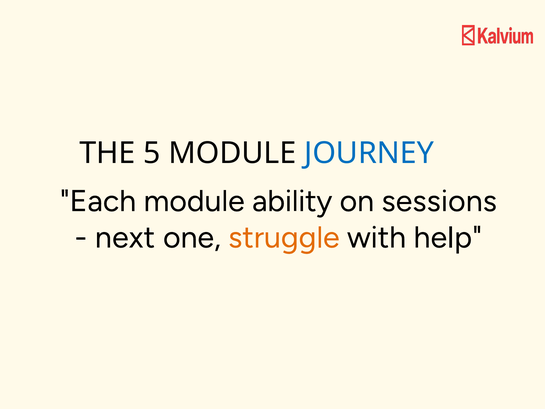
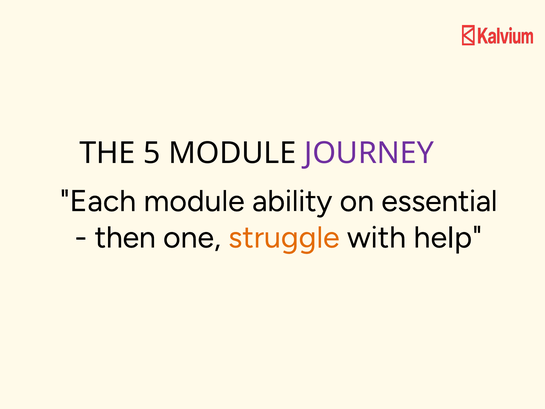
JOURNEY colour: blue -> purple
sessions: sessions -> essential
next: next -> then
